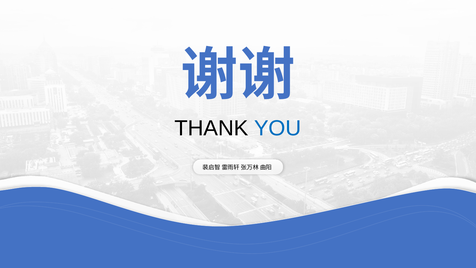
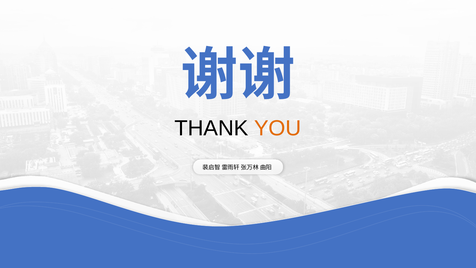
YOU colour: blue -> orange
